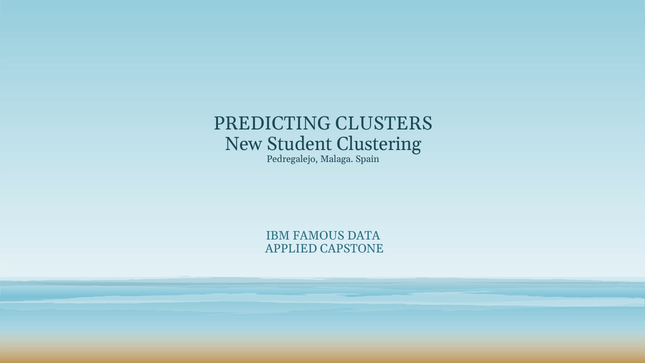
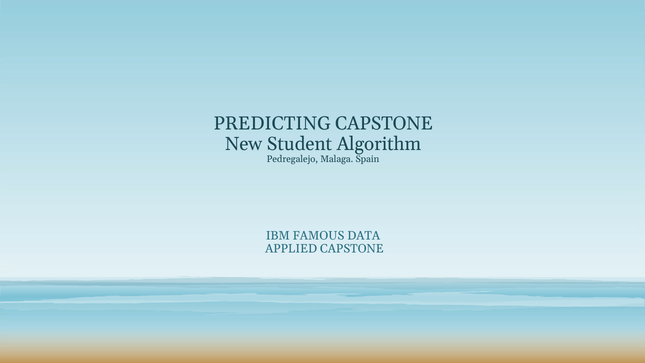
PREDICTING CLUSTERS: CLUSTERS -> CAPSTONE
Clustering: Clustering -> Algorithm
